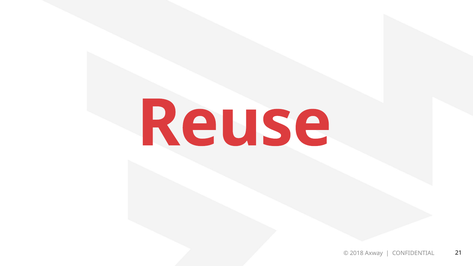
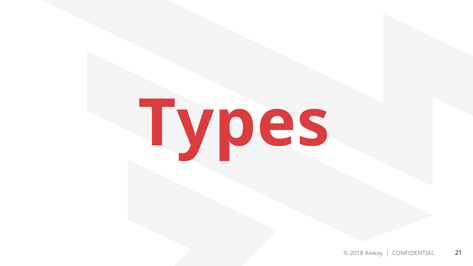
Reuse: Reuse -> Types
